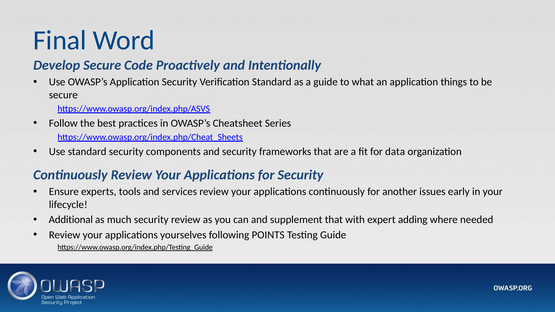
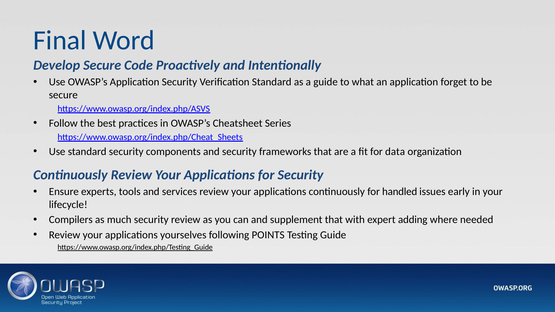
things: things -> forget
another: another -> handled
Additional: Additional -> Compilers
